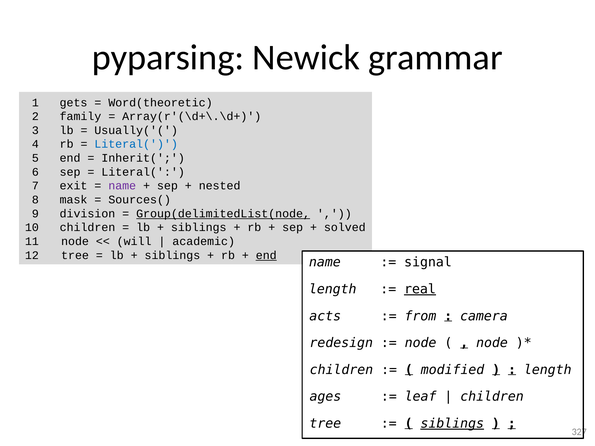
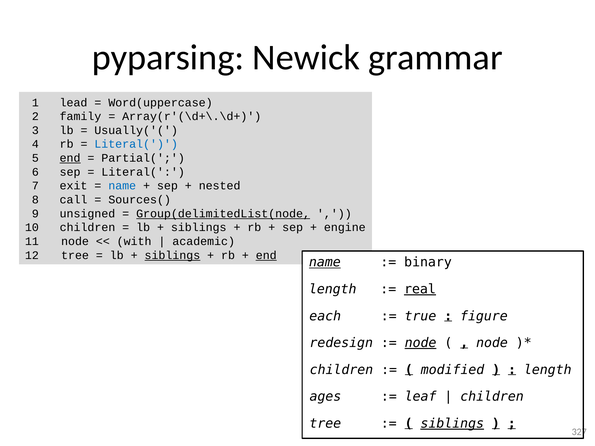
gets: gets -> lead
Word(theoretic: Word(theoretic -> Word(uppercase
end at (70, 158) underline: none -> present
Inherit(: Inherit( -> Partial(
name at (122, 186) colour: purple -> blue
mask: mask -> call
division: division -> unsigned
solved: solved -> engine
will: will -> with
siblings at (172, 255) underline: none -> present
name at (325, 262) underline: none -> present
signal: signal -> binary
acts: acts -> each
from: from -> true
camera: camera -> figure
node at (421, 343) underline: none -> present
